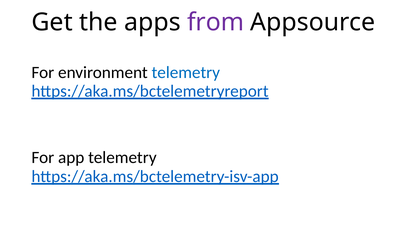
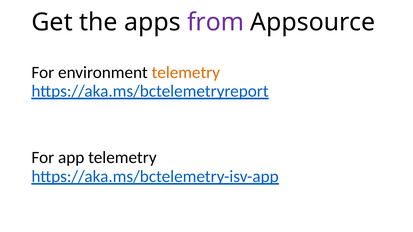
telemetry at (186, 73) colour: blue -> orange
